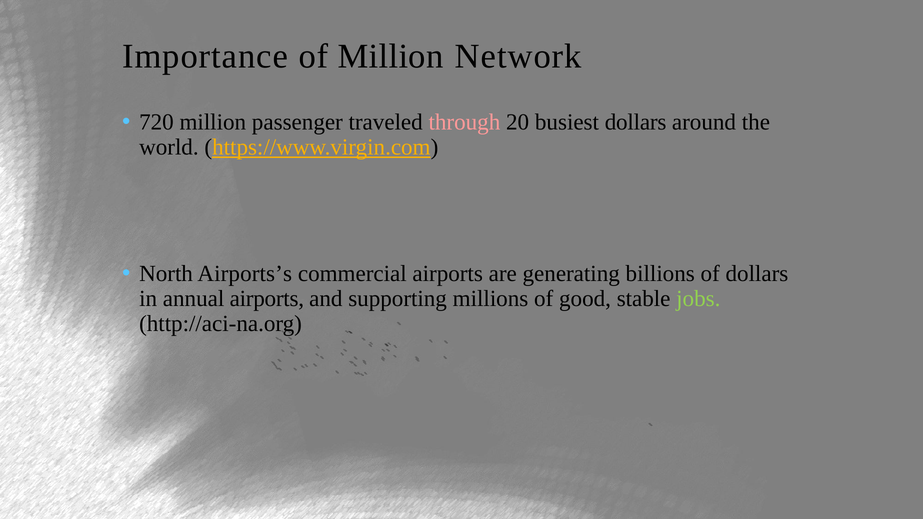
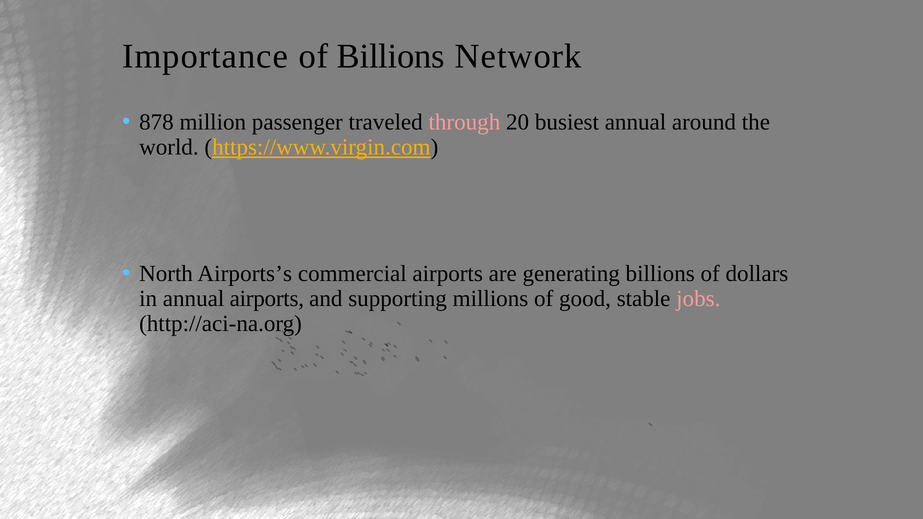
of Million: Million -> Billions
720: 720 -> 878
busiest dollars: dollars -> annual
jobs colour: light green -> pink
